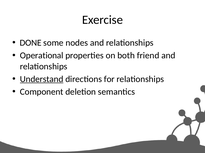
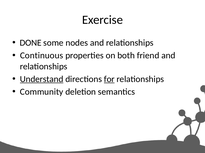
Operational: Operational -> Continuous
for underline: none -> present
Component: Component -> Community
